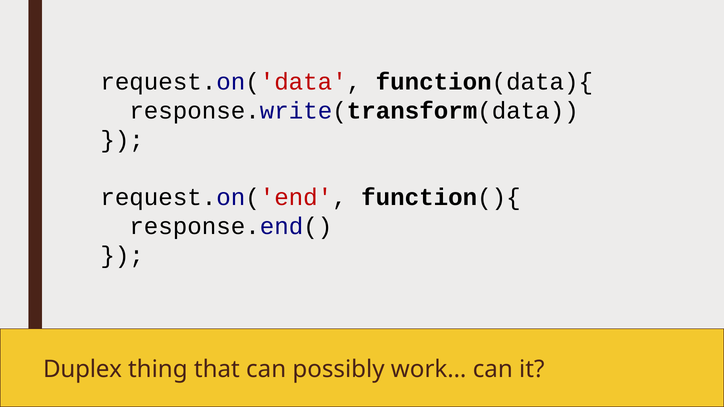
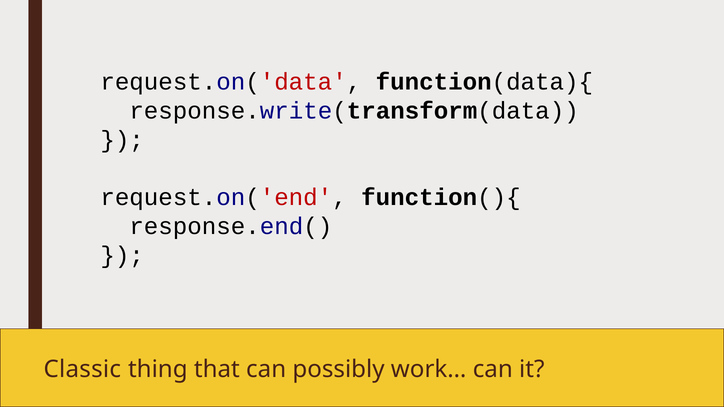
Duplex: Duplex -> Classic
